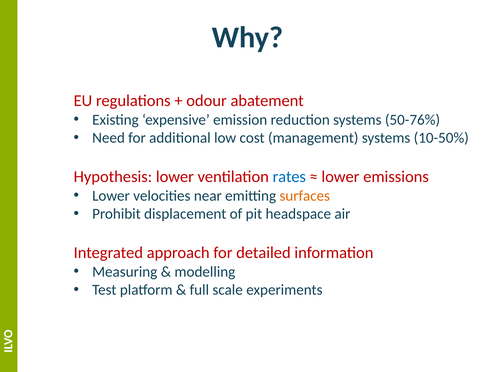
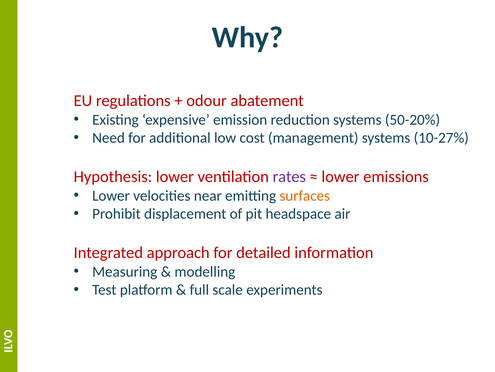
50-76%: 50-76% -> 50-20%
10-50%: 10-50% -> 10-27%
rates colour: blue -> purple
